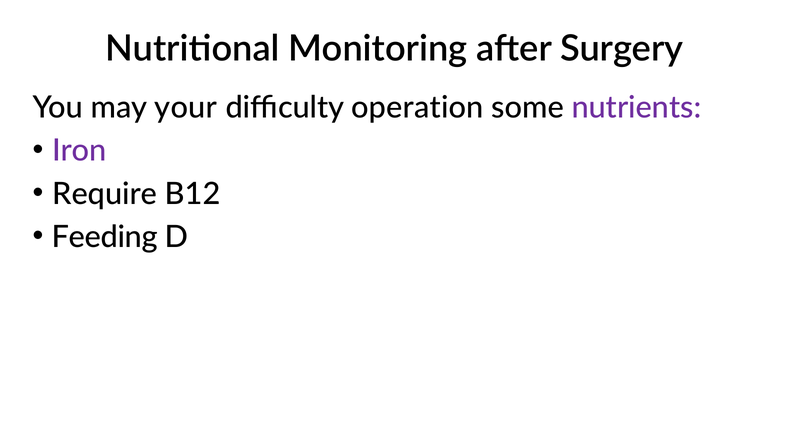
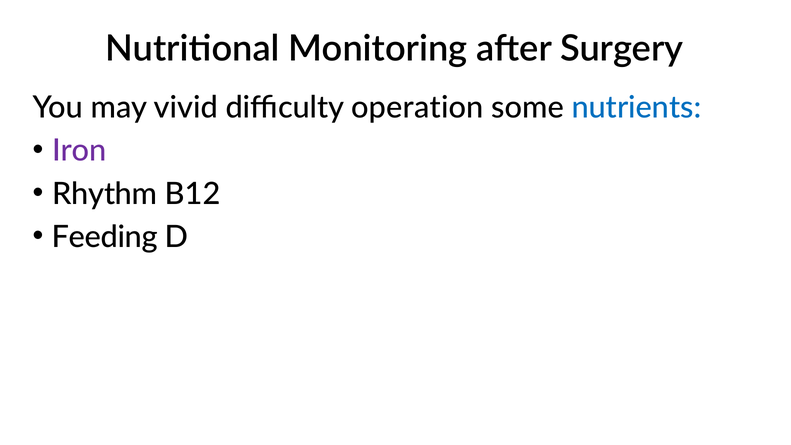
your: your -> vivid
nutrients colour: purple -> blue
Require: Require -> Rhythm
